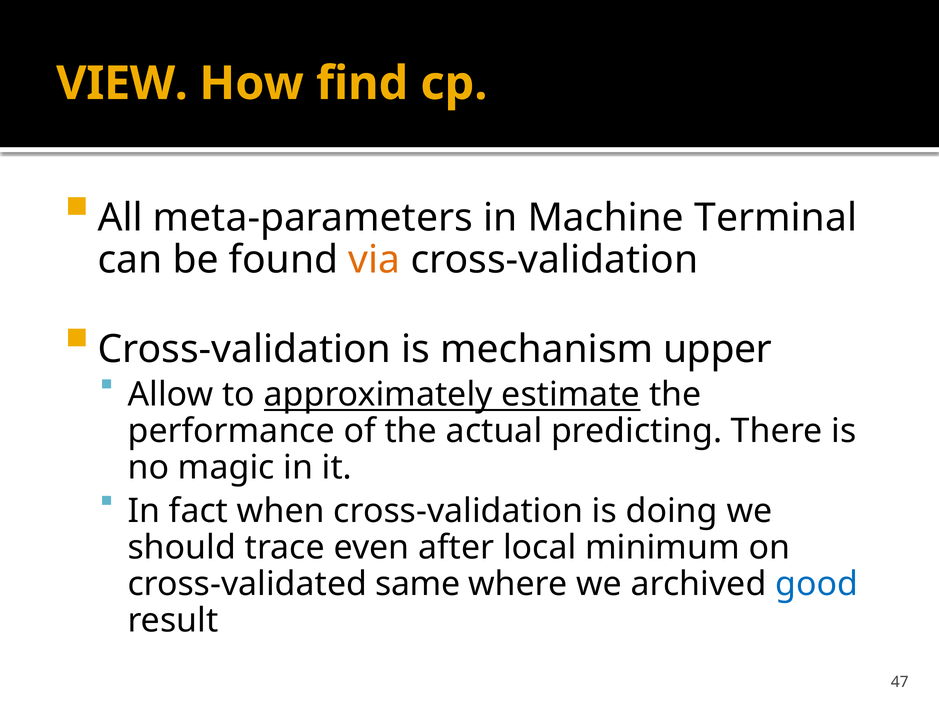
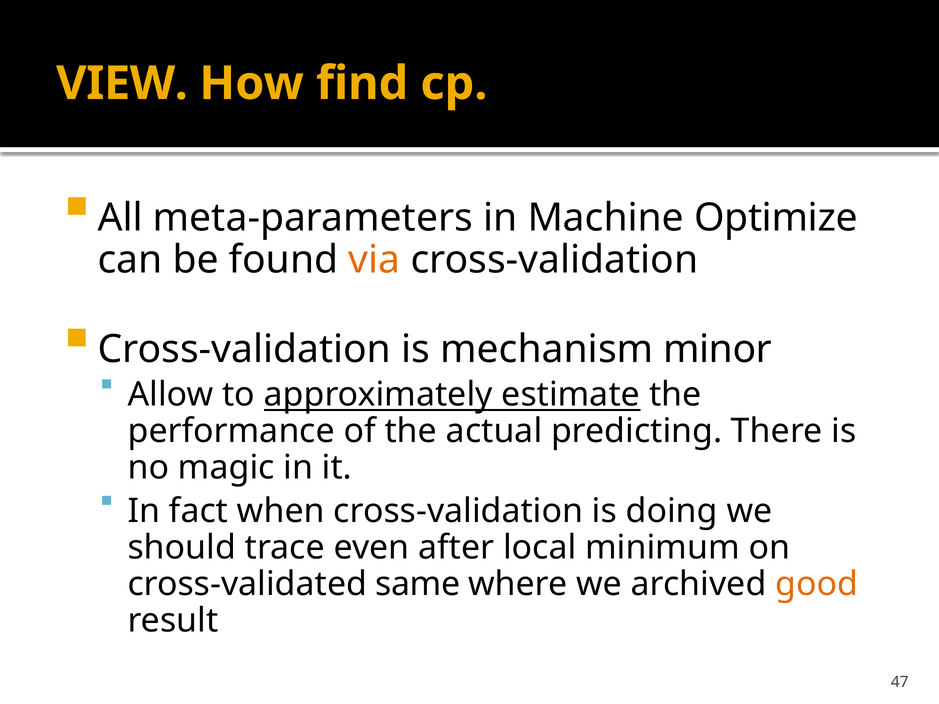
Terminal: Terminal -> Optimize
upper: upper -> minor
good colour: blue -> orange
